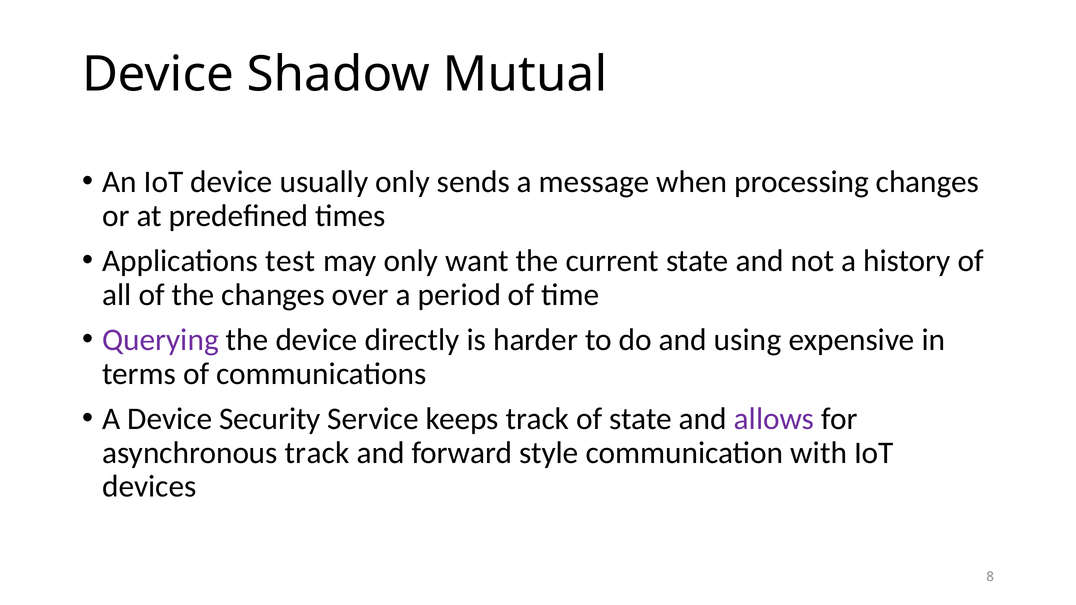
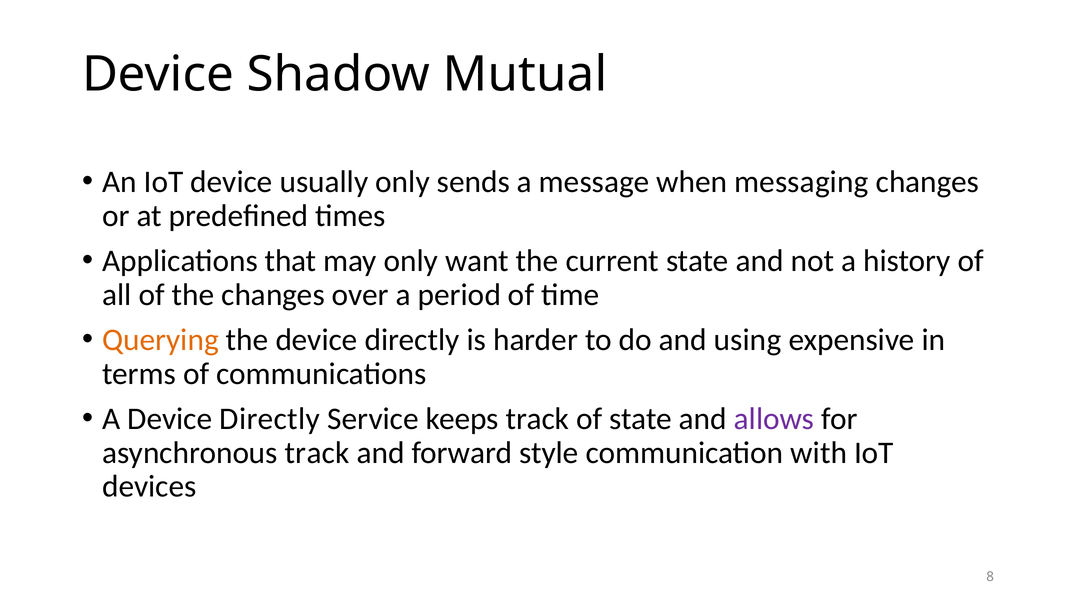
processing: processing -> messaging
test: test -> that
Querying colour: purple -> orange
A Device Security: Security -> Directly
